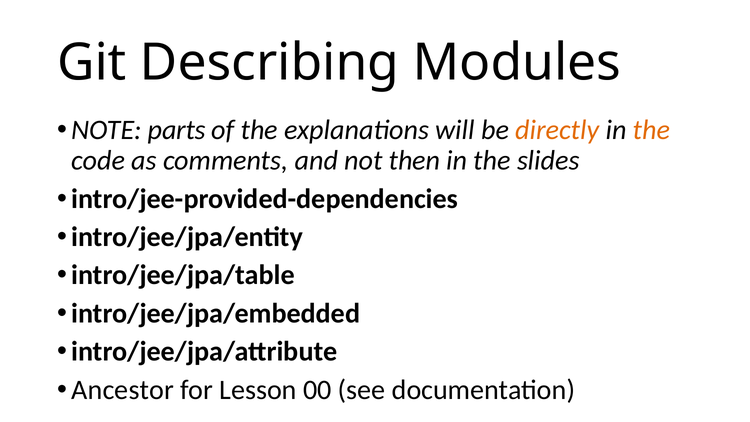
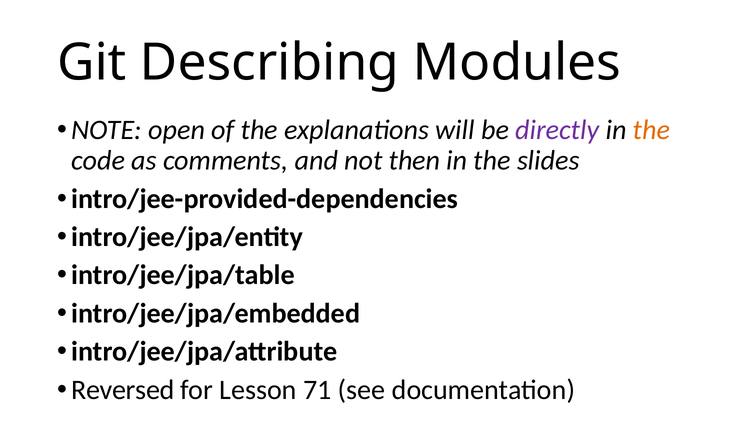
parts: parts -> open
directly colour: orange -> purple
Ancestor: Ancestor -> Reversed
00: 00 -> 71
